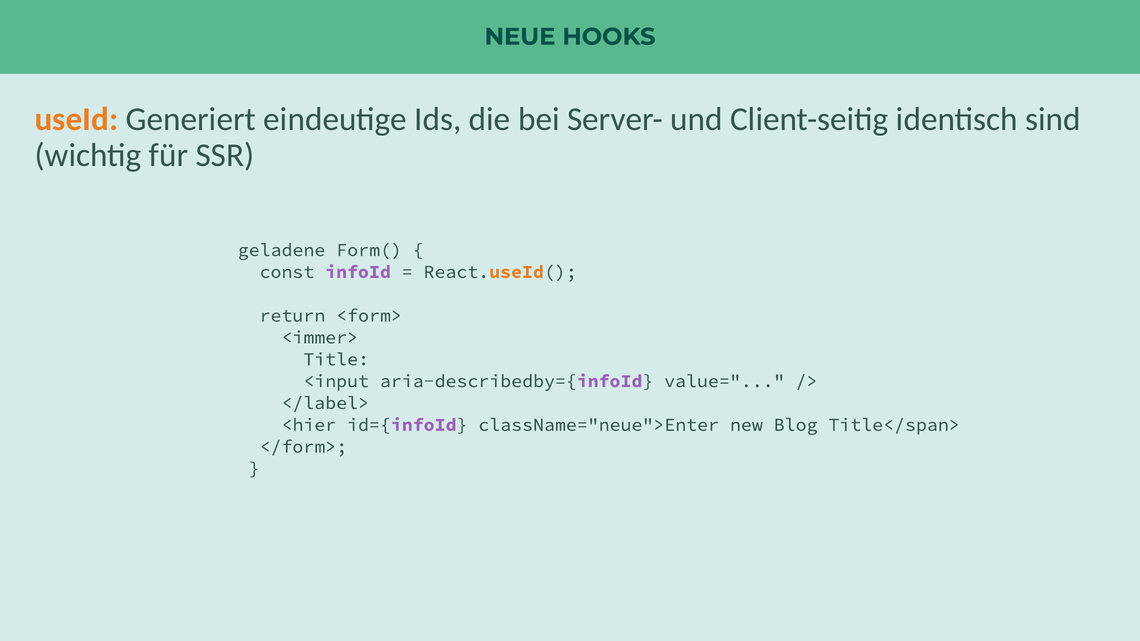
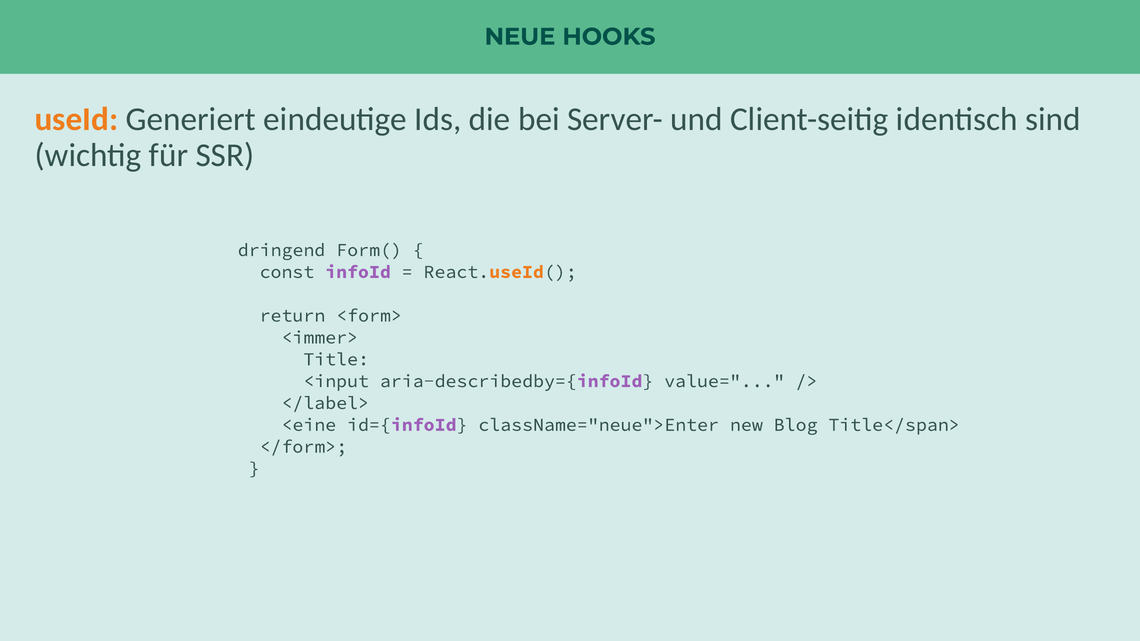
geladene: geladene -> dringend
<hier: <hier -> <eine
